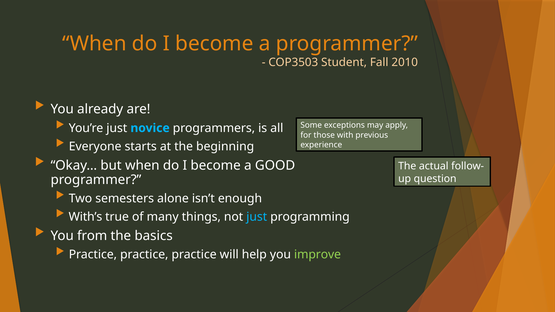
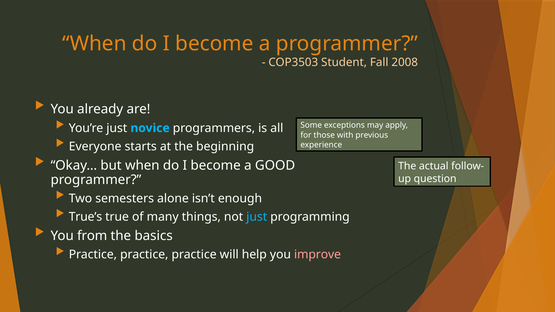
2010: 2010 -> 2008
With’s: With’s -> True’s
improve colour: light green -> pink
